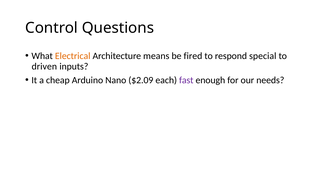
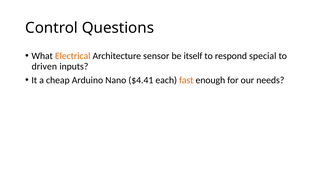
means: means -> sensor
fired: fired -> itself
$2.09: $2.09 -> $4.41
fast colour: purple -> orange
